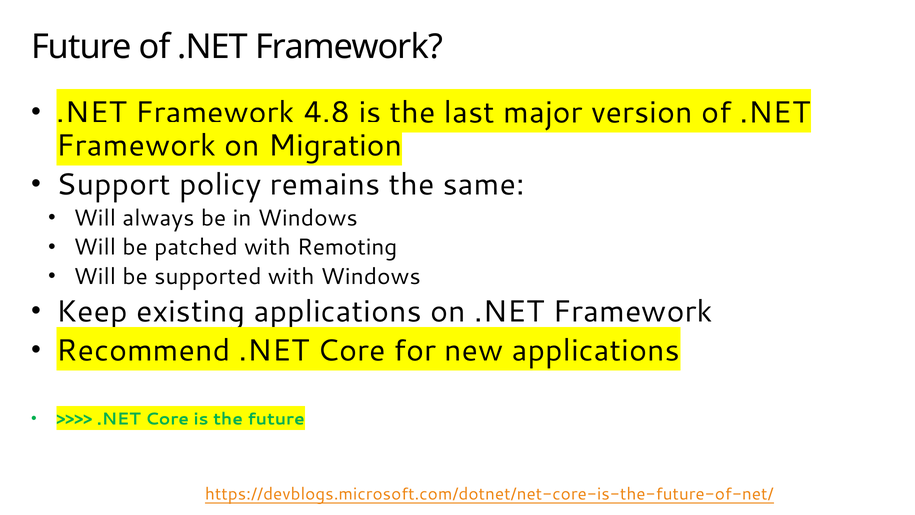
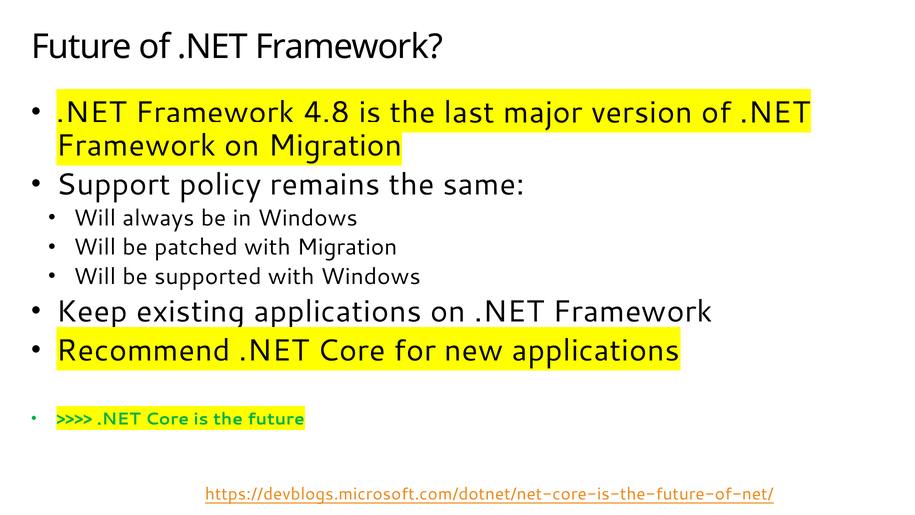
with Remoting: Remoting -> Migration
